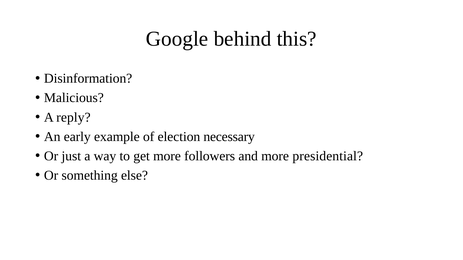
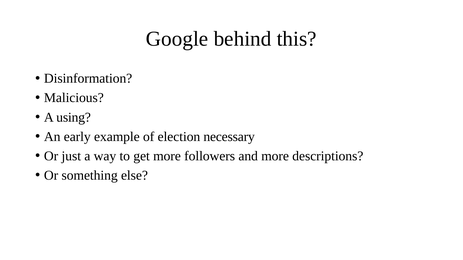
reply: reply -> using
presidential: presidential -> descriptions
